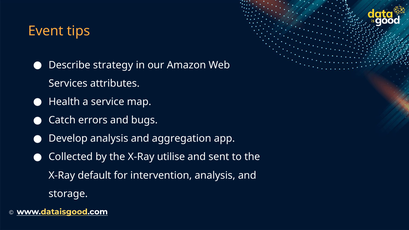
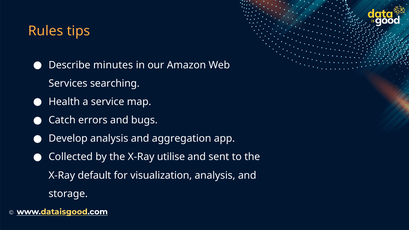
Event: Event -> Rules
strategy: strategy -> minutes
attributes: attributes -> searching
intervention: intervention -> visualization
